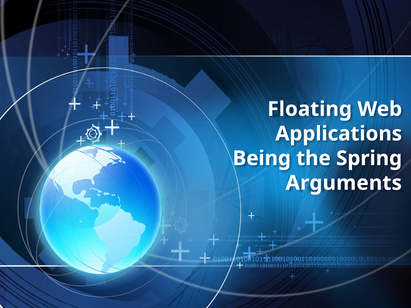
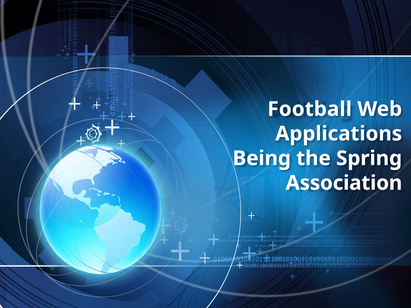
Floating: Floating -> Football
Arguments: Arguments -> Association
